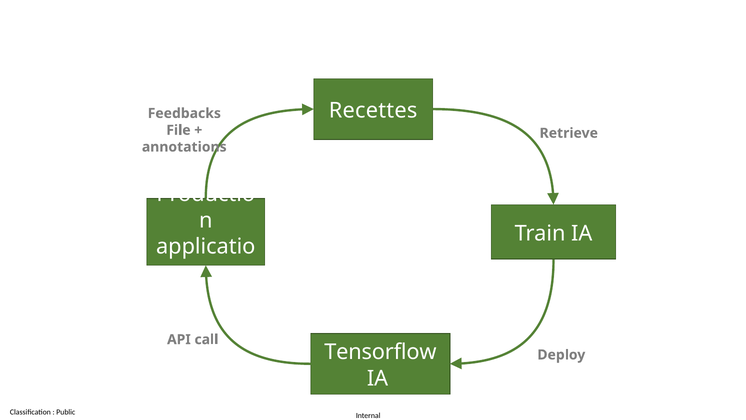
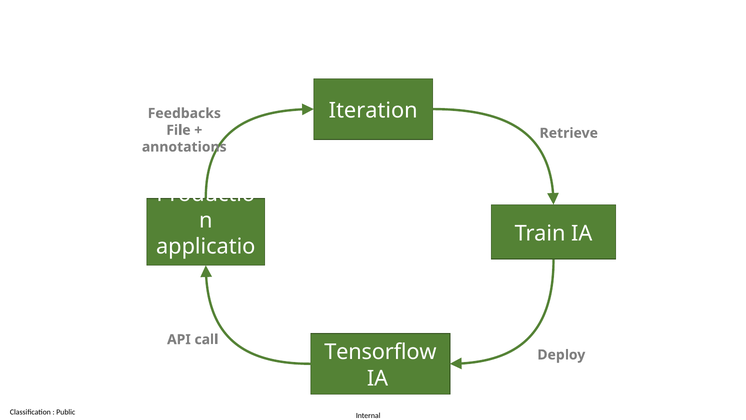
Recettes: Recettes -> Iteration
